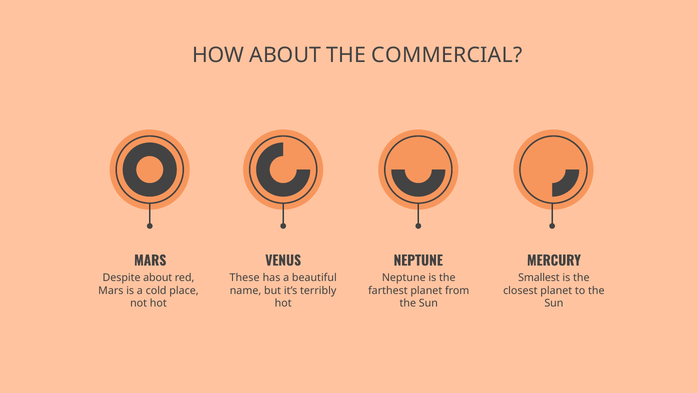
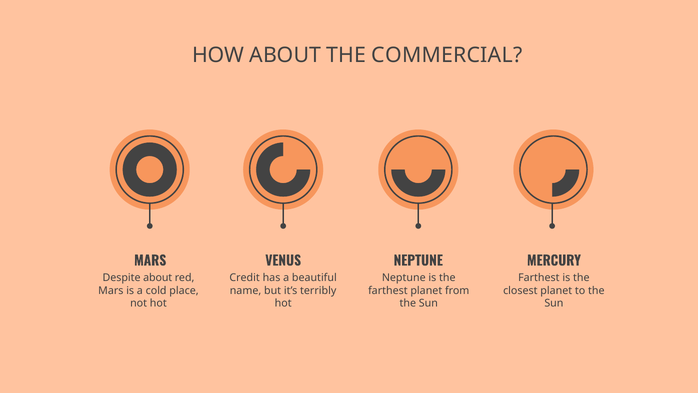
These: These -> Credit
Smallest at (539, 278): Smallest -> Farthest
